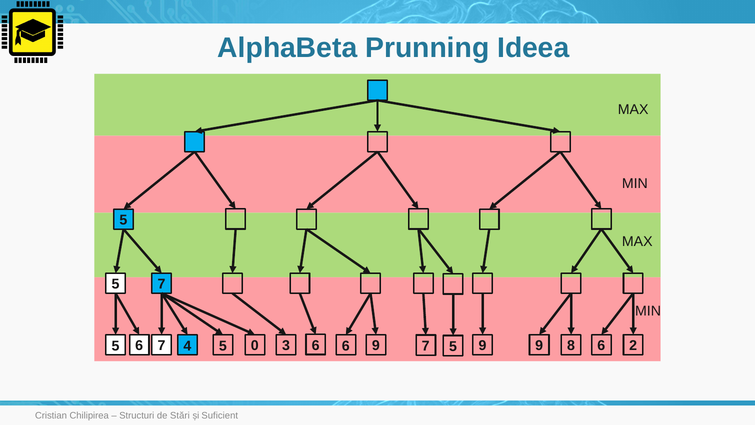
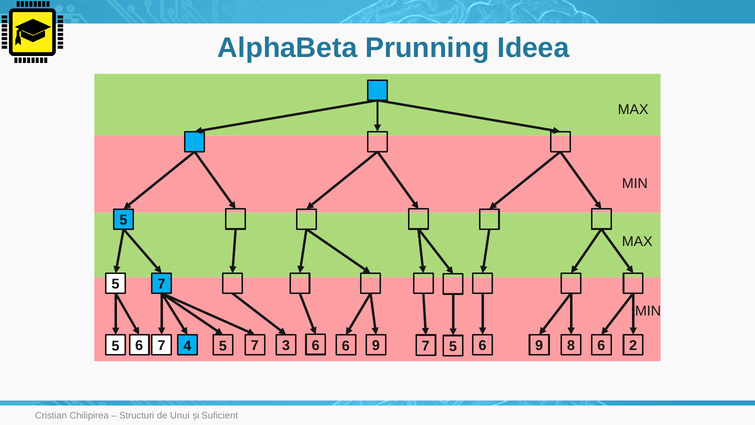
3 9: 9 -> 6
4 0: 0 -> 7
Stări: Stări -> Unui
